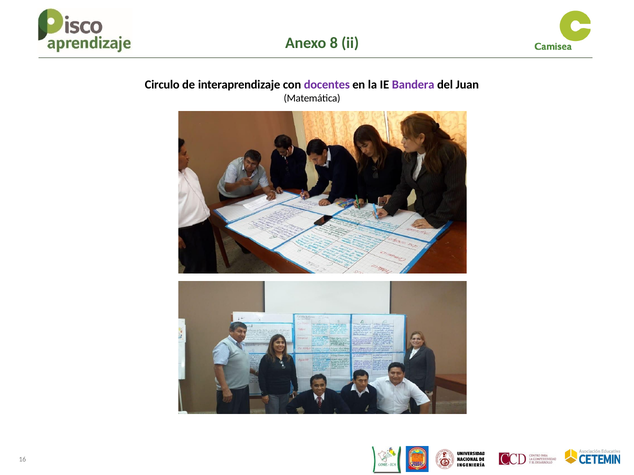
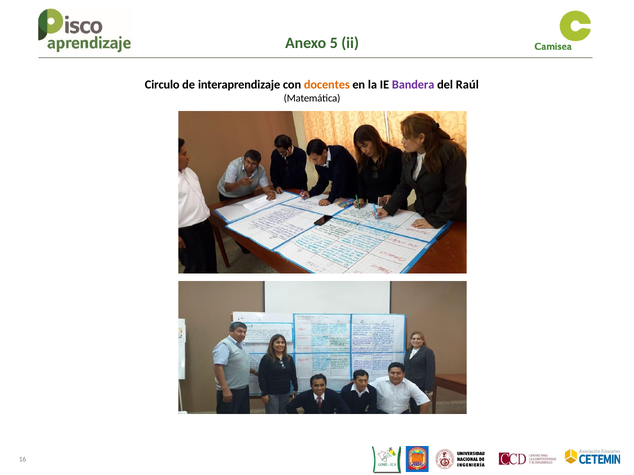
8: 8 -> 5
docentes colour: purple -> orange
Juan: Juan -> Raúl
